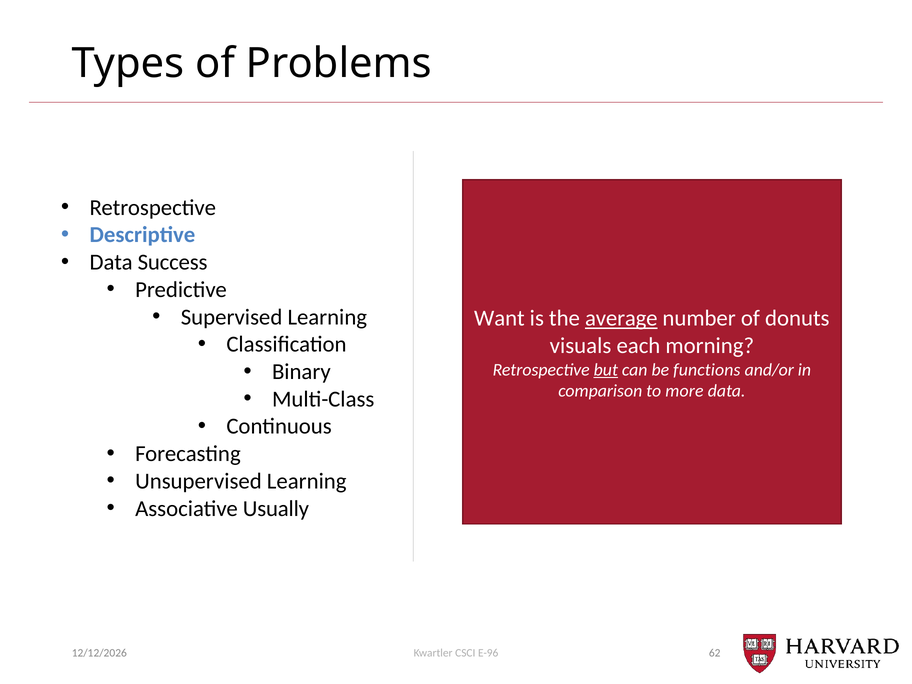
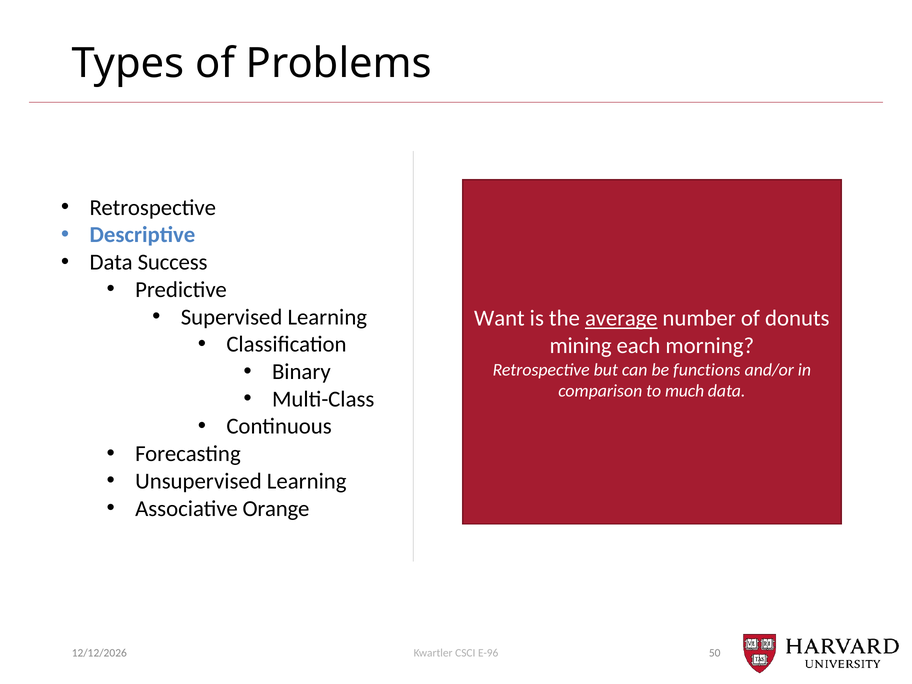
visuals: visuals -> mining
but underline: present -> none
more: more -> much
Usually: Usually -> Orange
62: 62 -> 50
